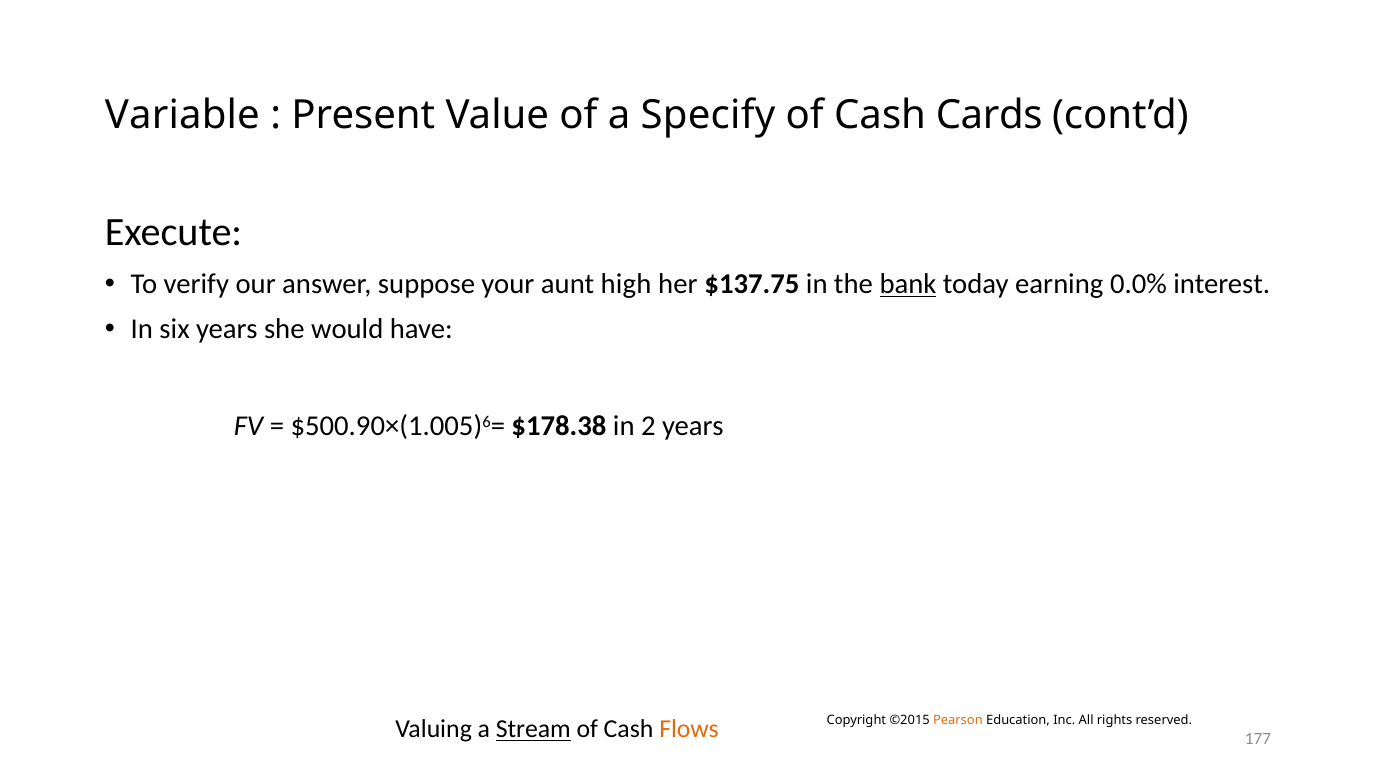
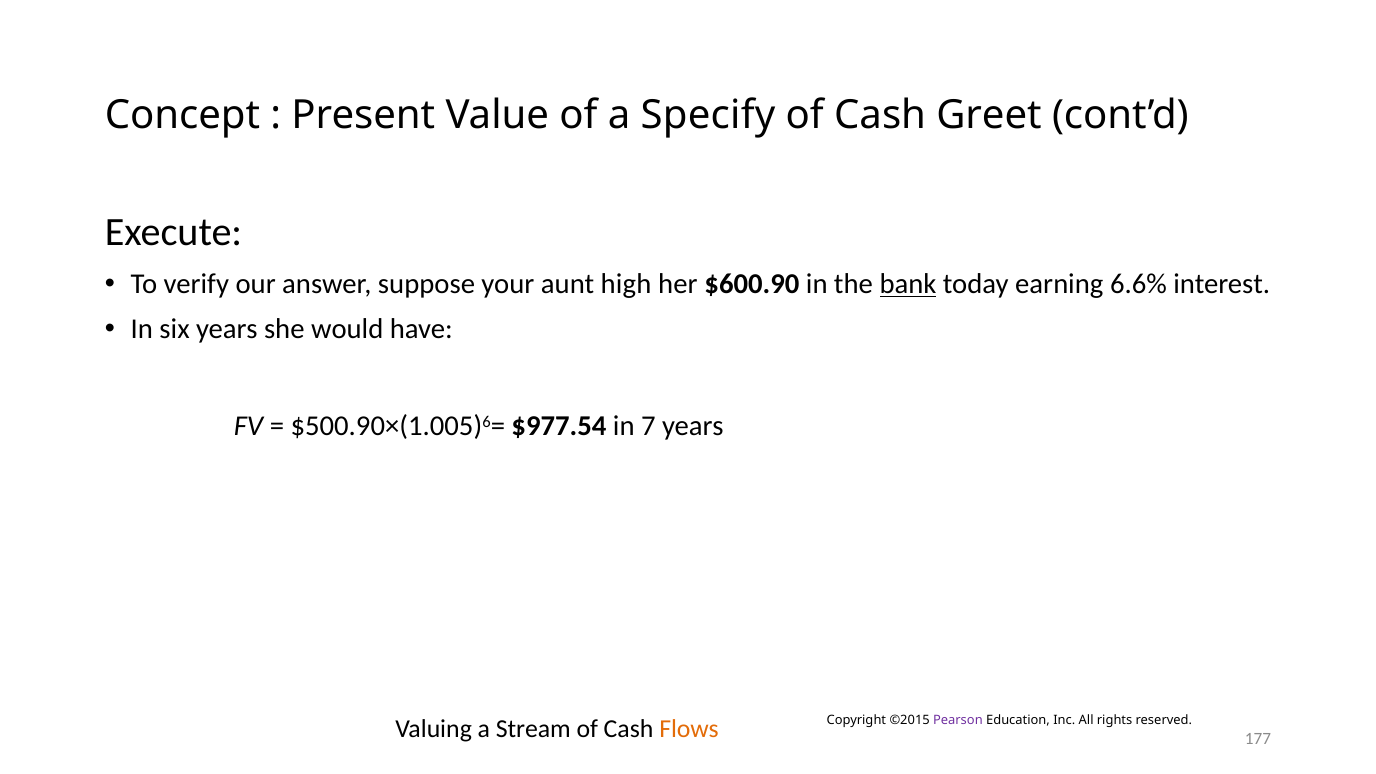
Variable: Variable -> Concept
Cards: Cards -> Greet
$137.75: $137.75 -> $600.90
0.0%: 0.0% -> 6.6%
$178.38: $178.38 -> $977.54
2: 2 -> 7
Pearson colour: orange -> purple
Stream underline: present -> none
